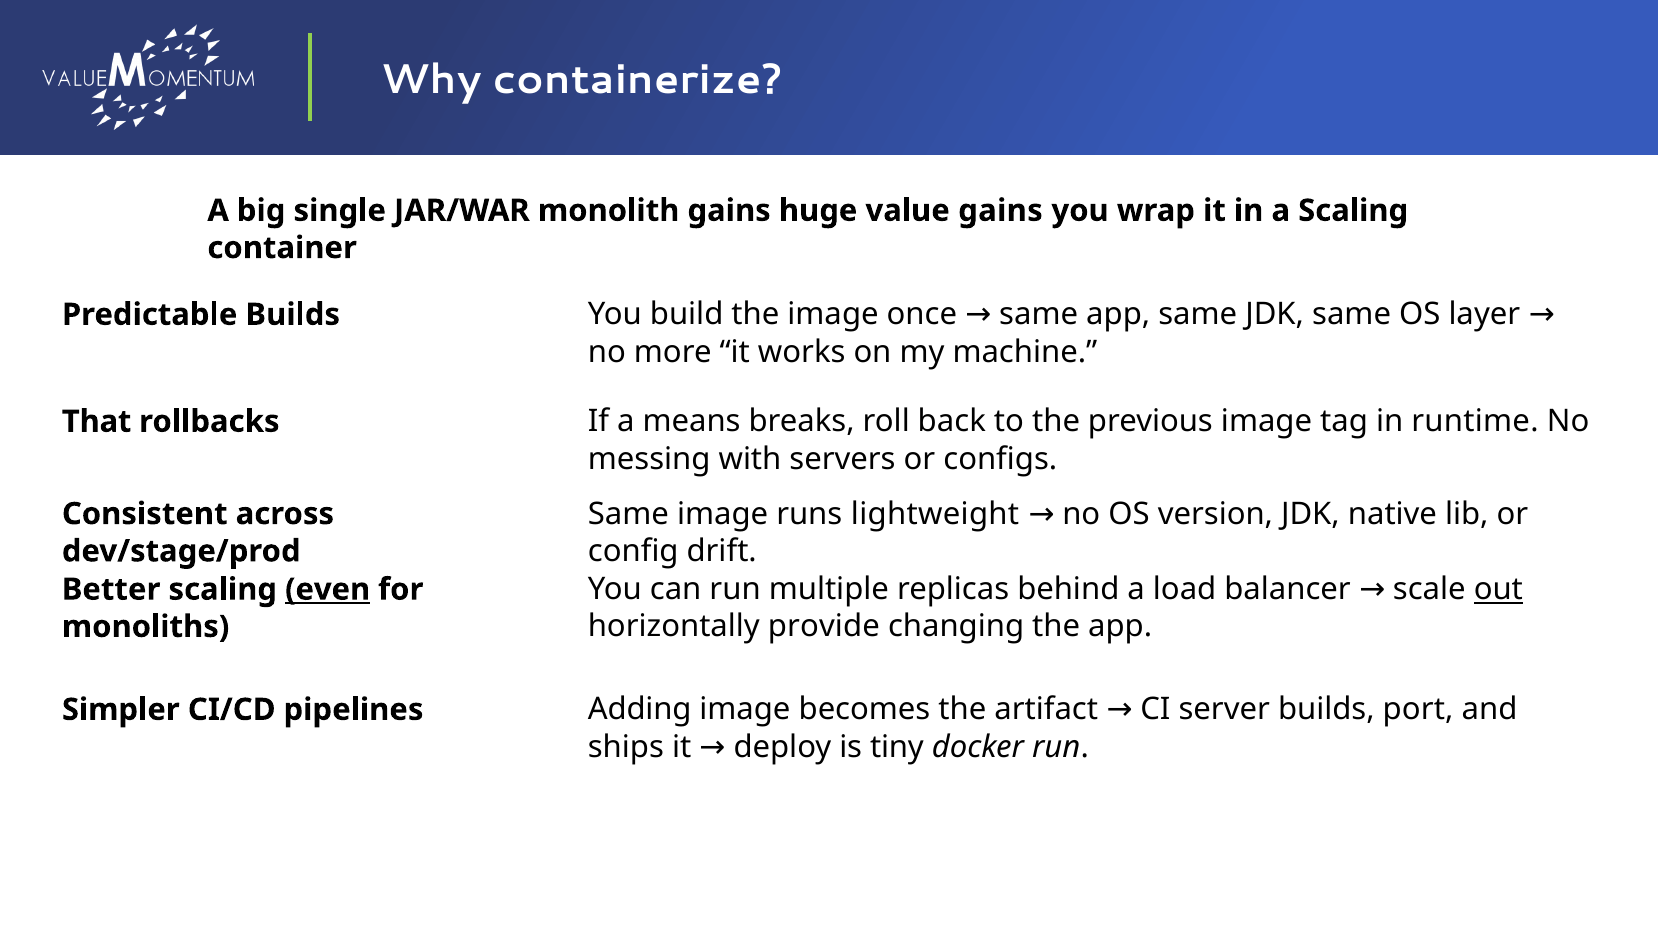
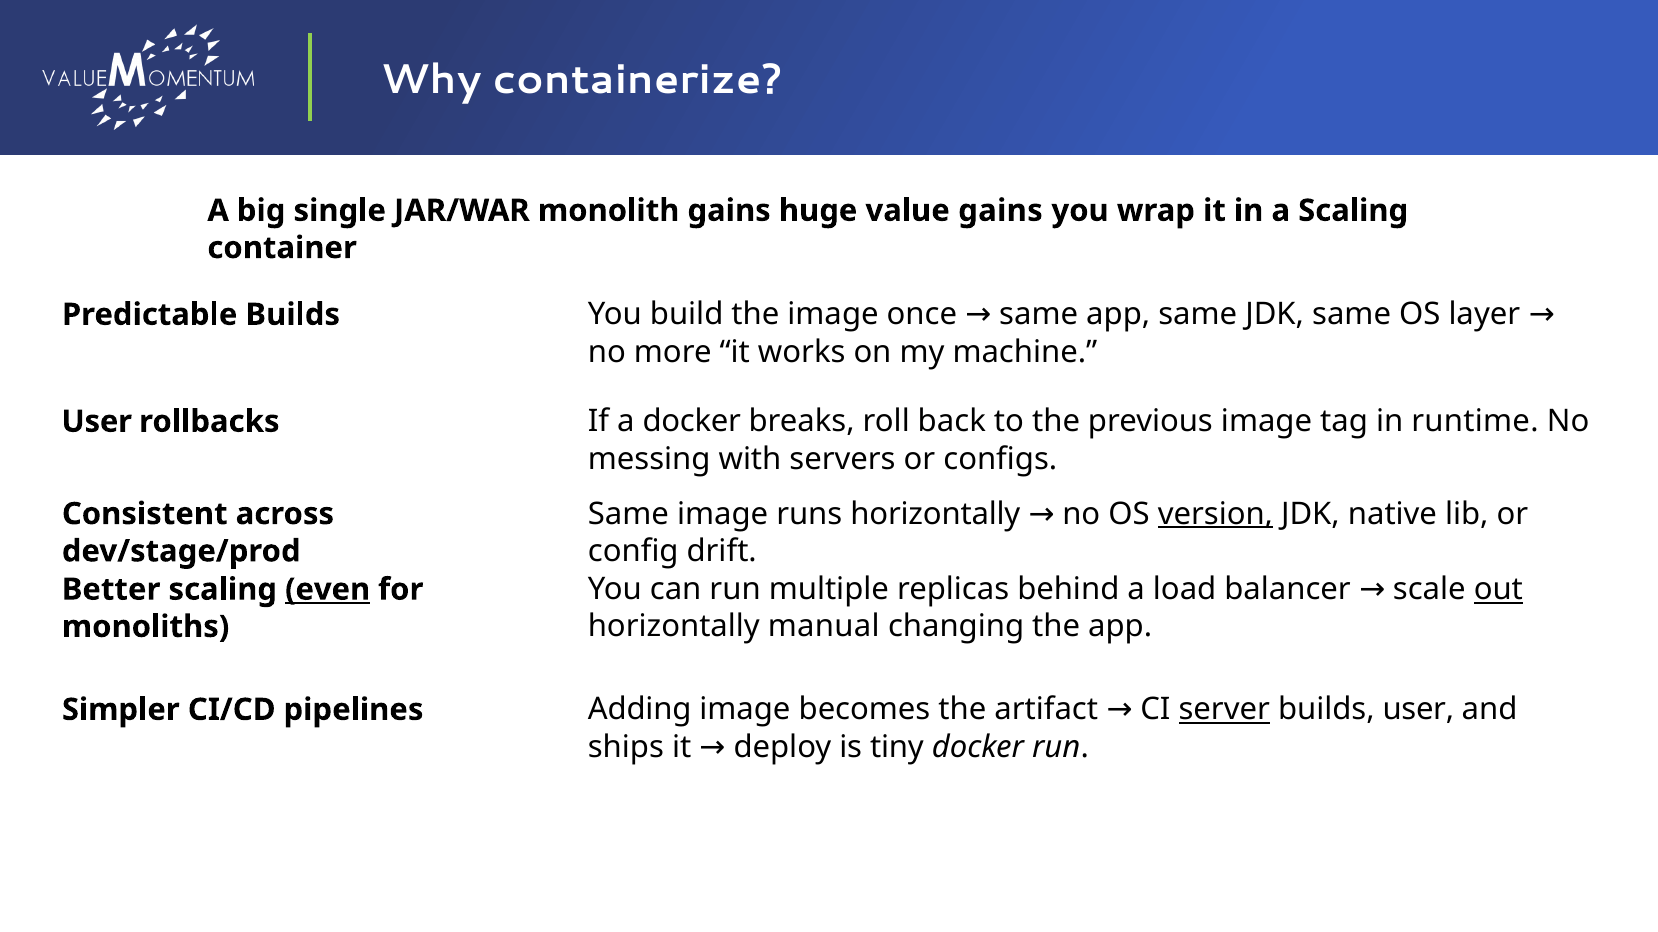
a means: means -> docker
That at (97, 422): That -> User
runs lightweight: lightweight -> horizontally
version underline: none -> present
provide: provide -> manual
server underline: none -> present
builds port: port -> user
